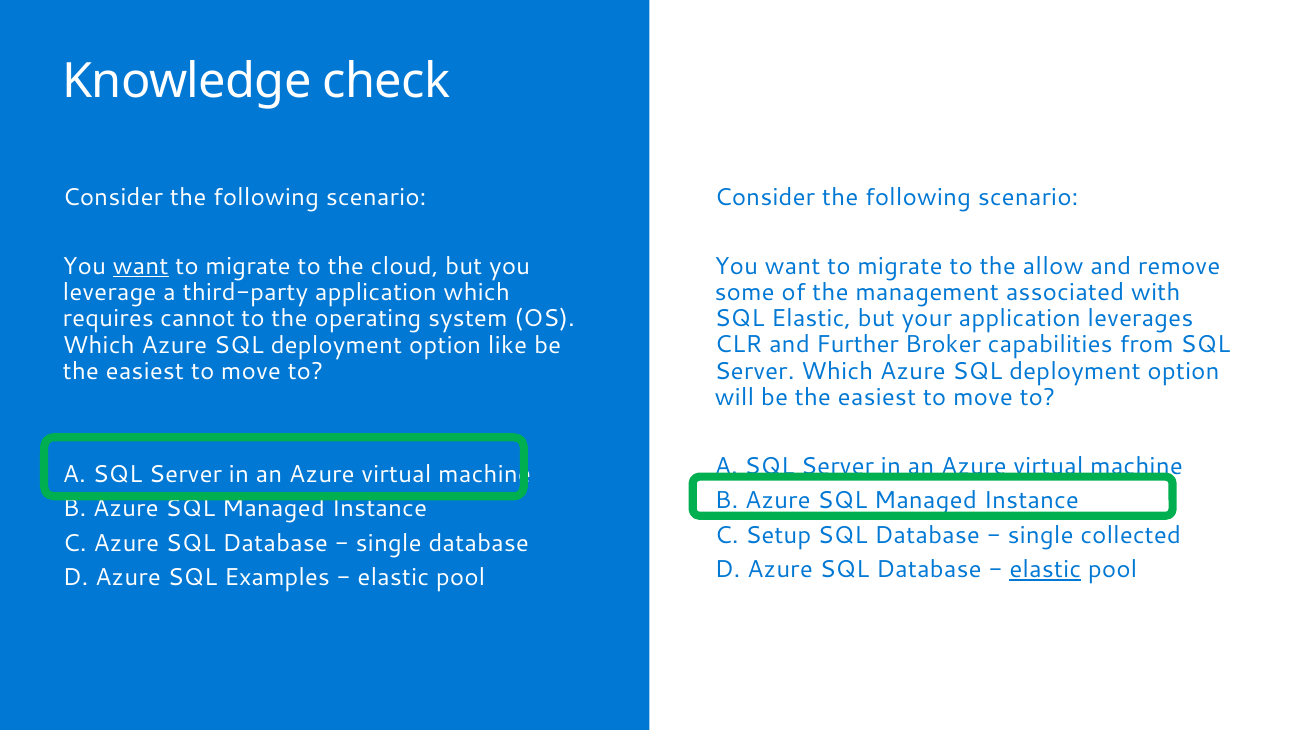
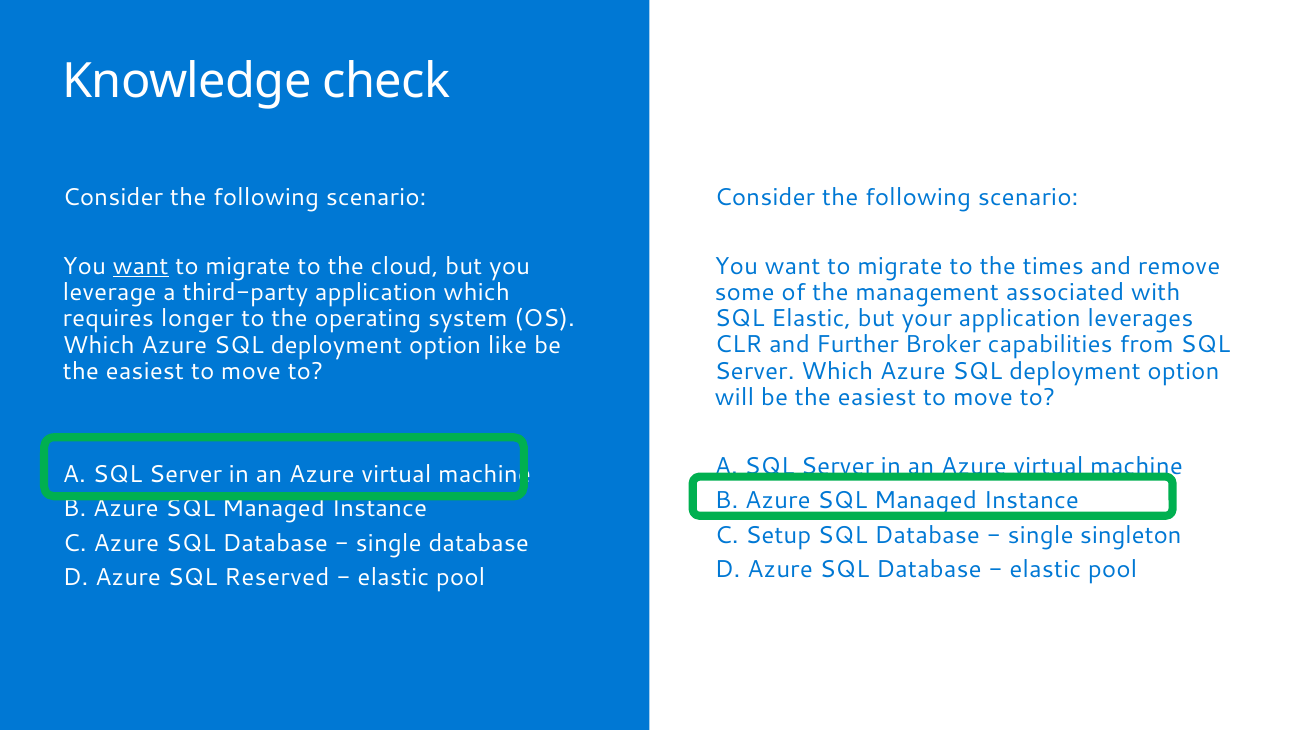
allow: allow -> times
cannot: cannot -> longer
collected: collected -> singleton
elastic at (1045, 570) underline: present -> none
Examples: Examples -> Reserved
